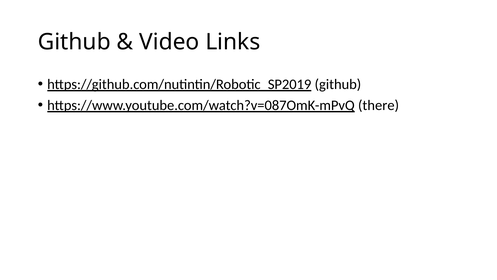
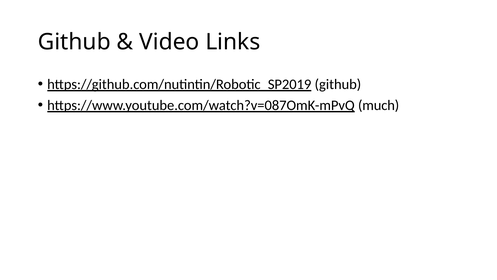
there: there -> much
